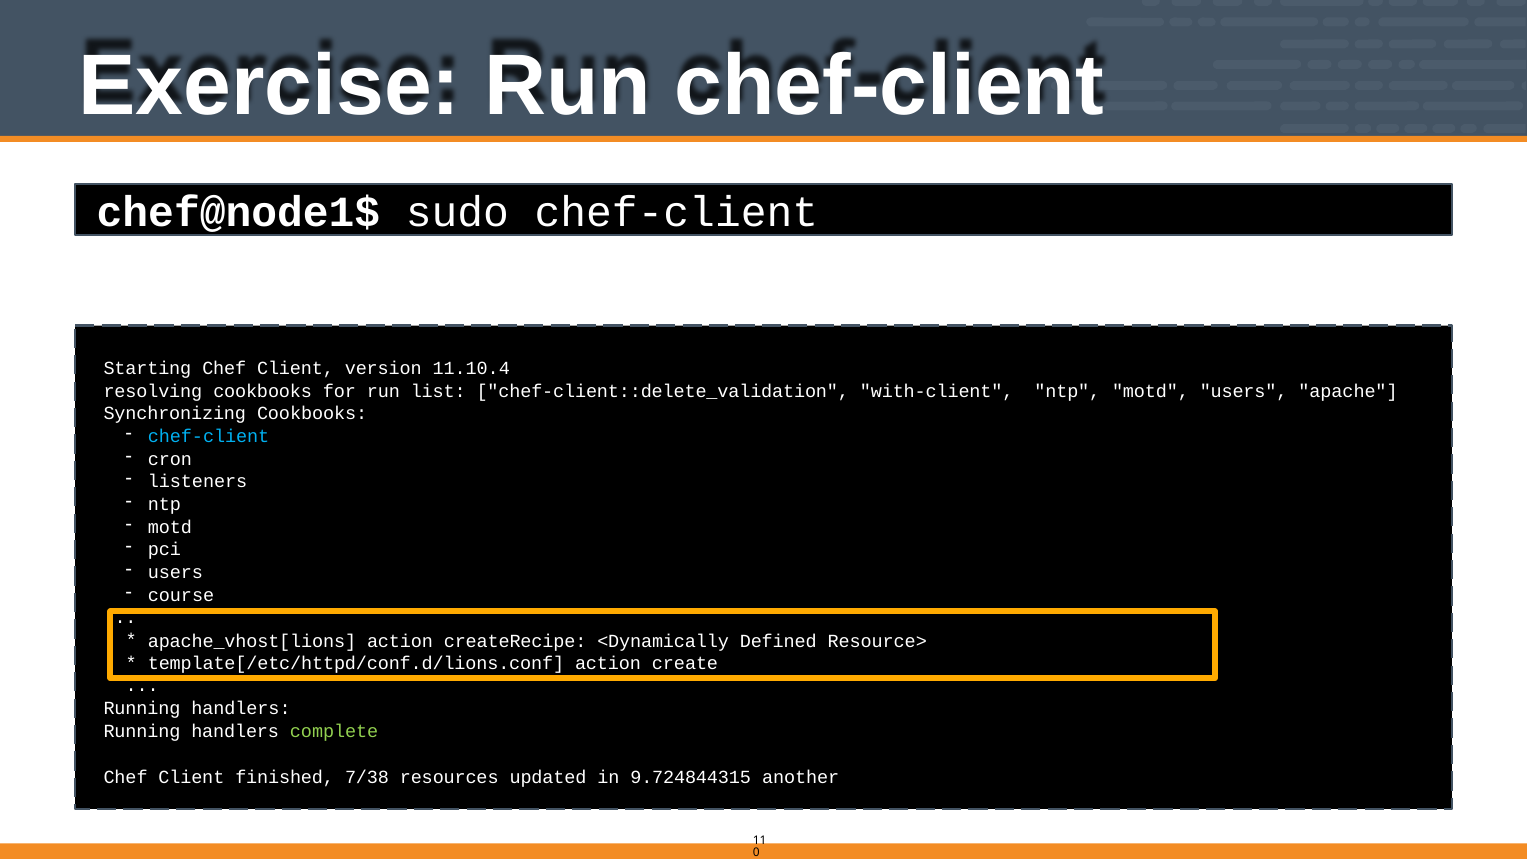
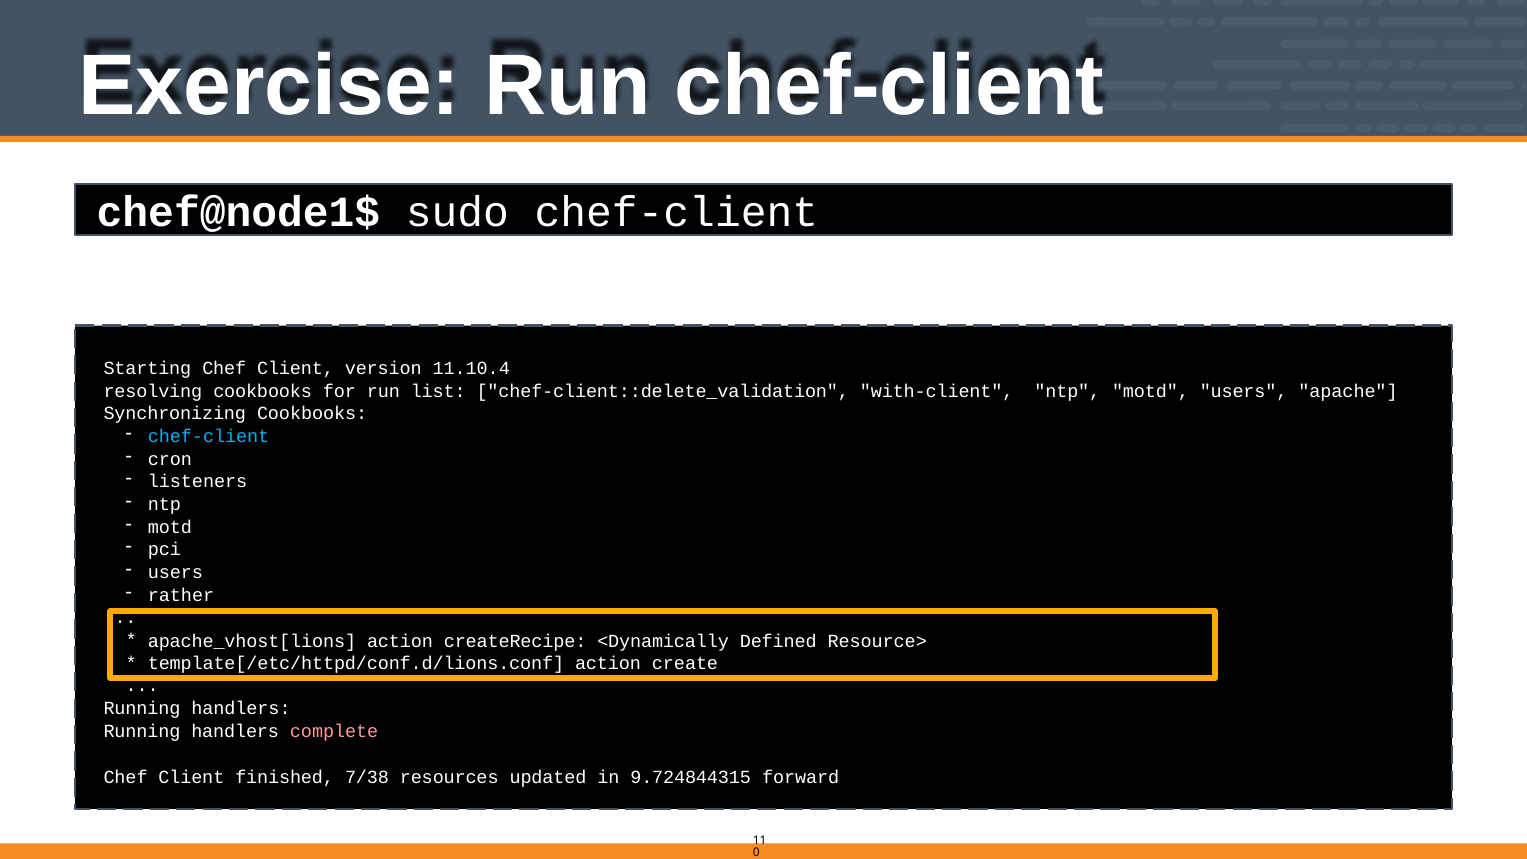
course: course -> rather
complete colour: light green -> pink
another: another -> forward
